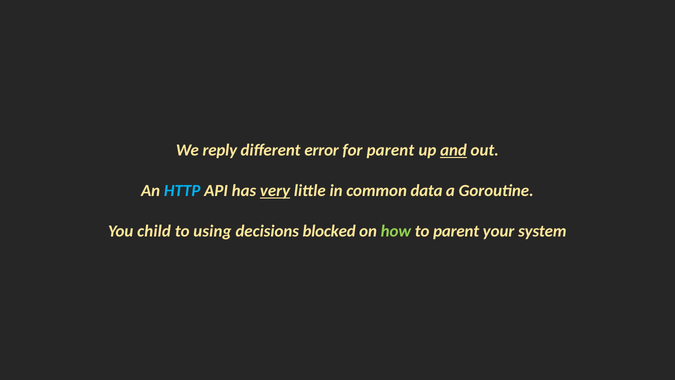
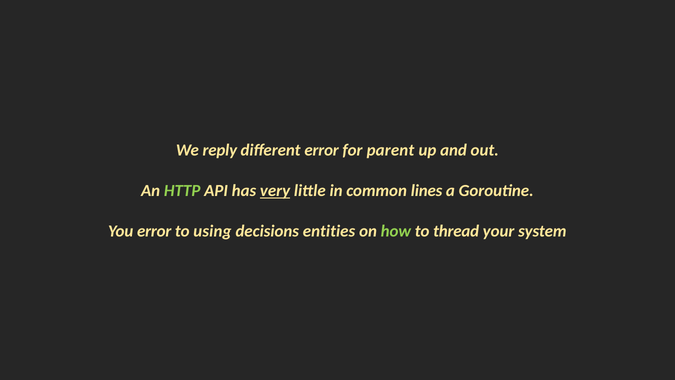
and underline: present -> none
HTTP colour: light blue -> light green
data: data -> lines
You child: child -> error
blocked: blocked -> entities
to parent: parent -> thread
